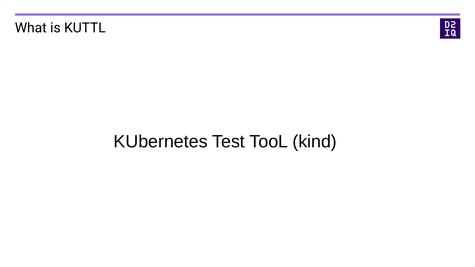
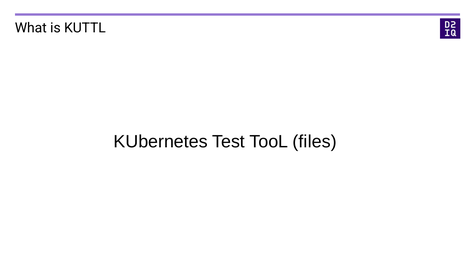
kind: kind -> files
